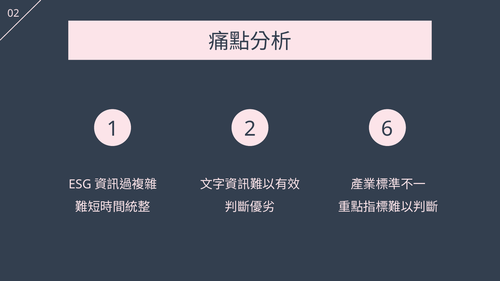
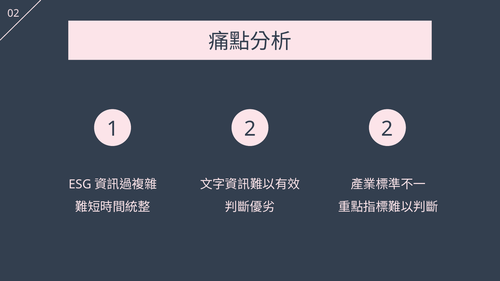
2 6: 6 -> 2
